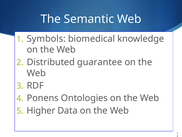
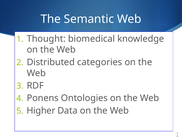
Symbols: Symbols -> Thought
guarantee: guarantee -> categories
